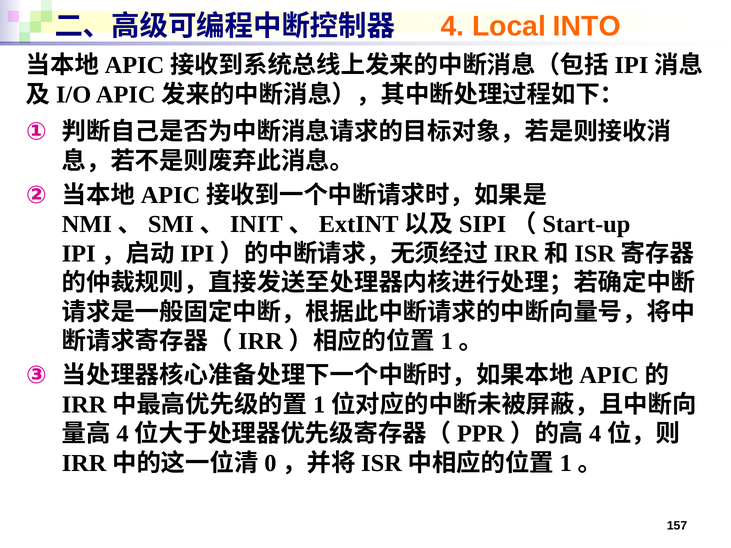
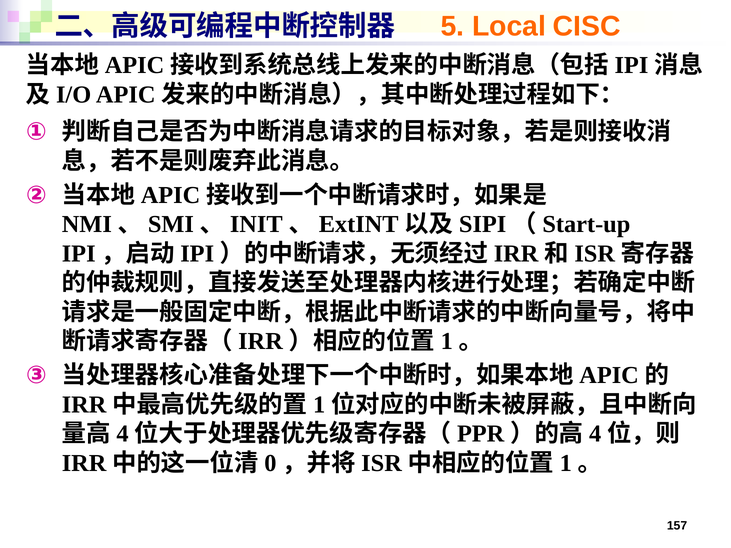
4: 4 -> 5
INTO: INTO -> CISC
